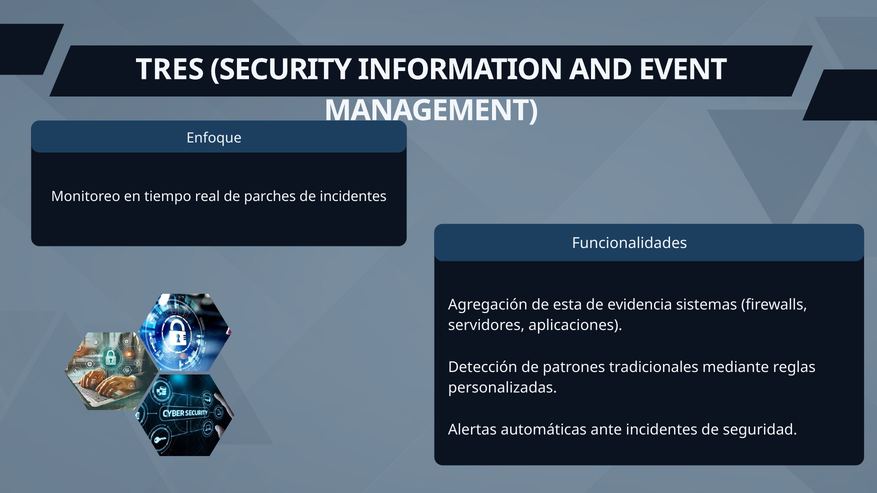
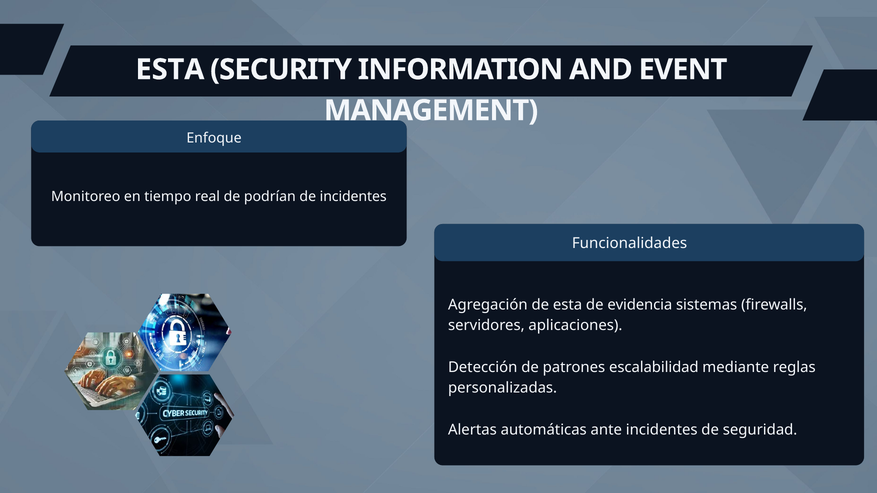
TRES at (170, 70): TRES -> ESTA
parches: parches -> podrían
tradicionales: tradicionales -> escalabilidad
